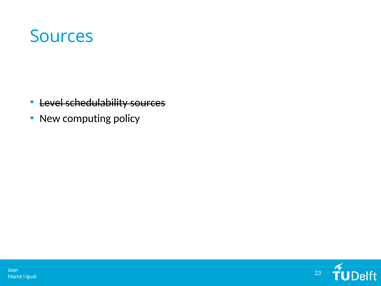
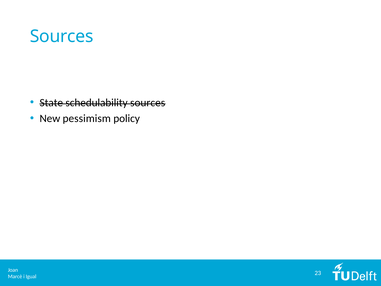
Level: Level -> State
computing: computing -> pessimism
